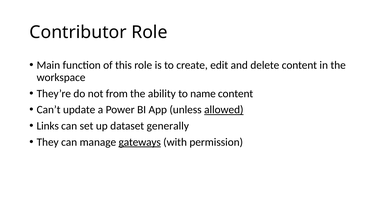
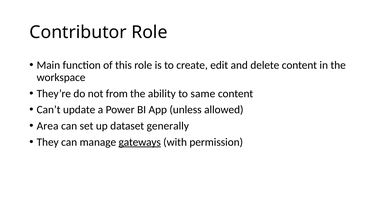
name: name -> same
allowed underline: present -> none
Links: Links -> Area
